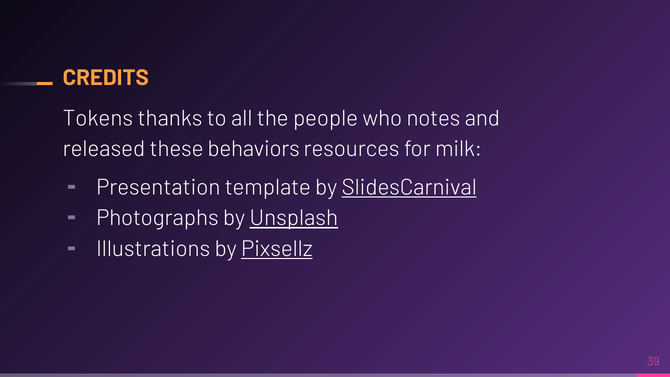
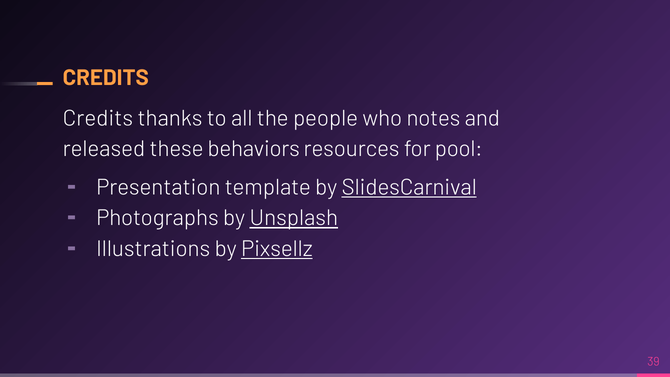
Tokens at (98, 118): Tokens -> Credits
milk: milk -> pool
